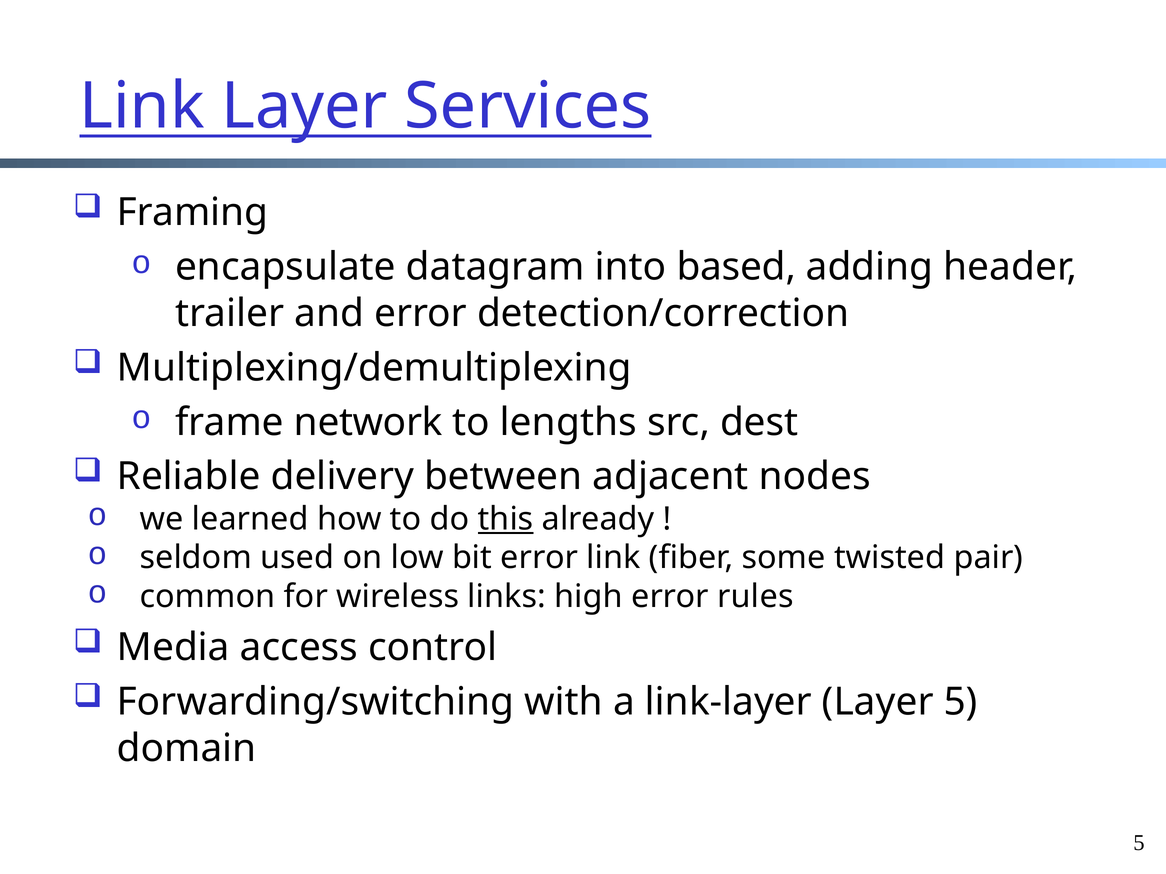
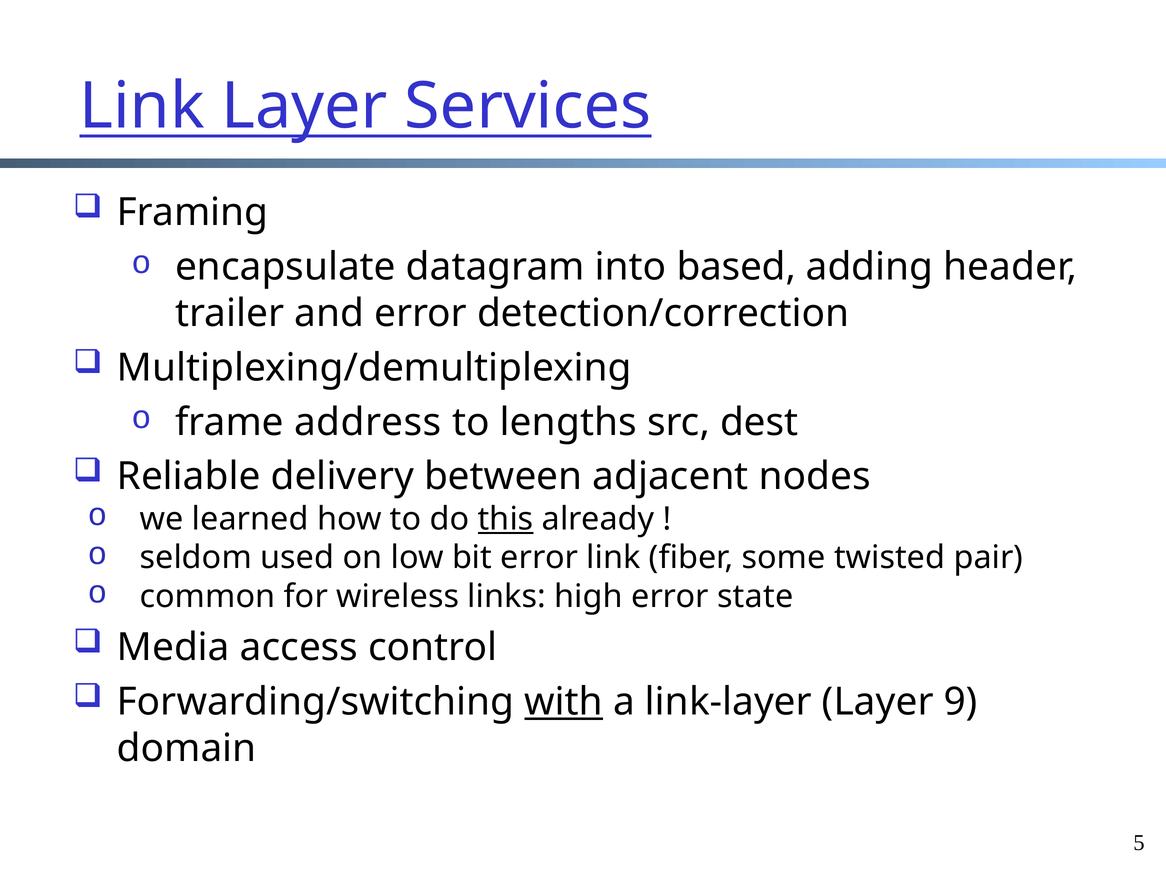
network: network -> address
rules: rules -> state
with underline: none -> present
Layer 5: 5 -> 9
